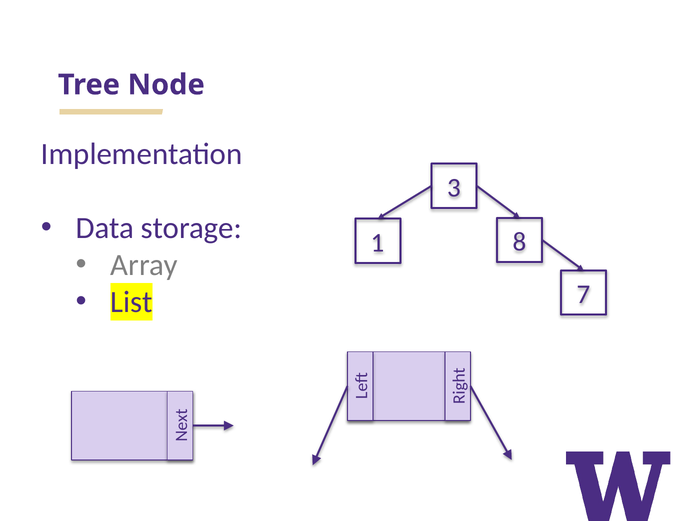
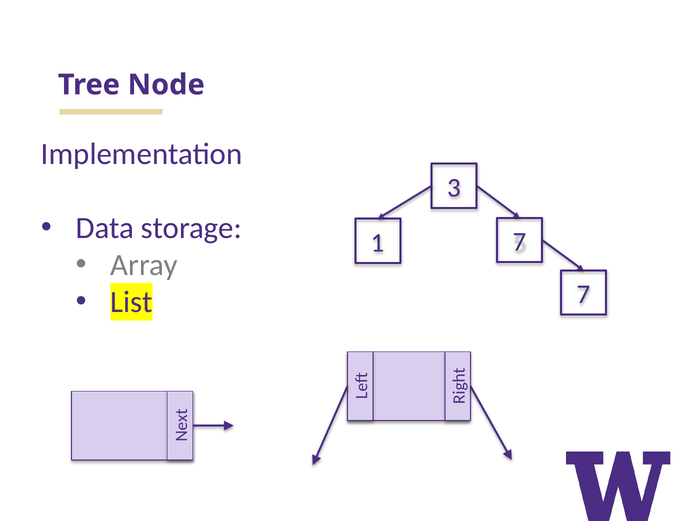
1 8: 8 -> 7
